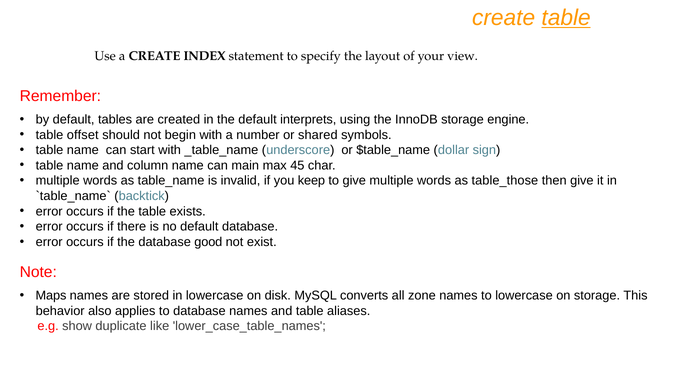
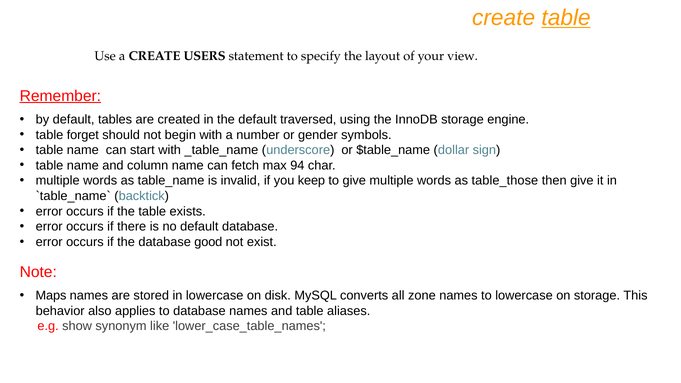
INDEX: INDEX -> USERS
Remember underline: none -> present
interprets: interprets -> traversed
offset: offset -> forget
shared: shared -> gender
main: main -> fetch
45: 45 -> 94
duplicate: duplicate -> synonym
